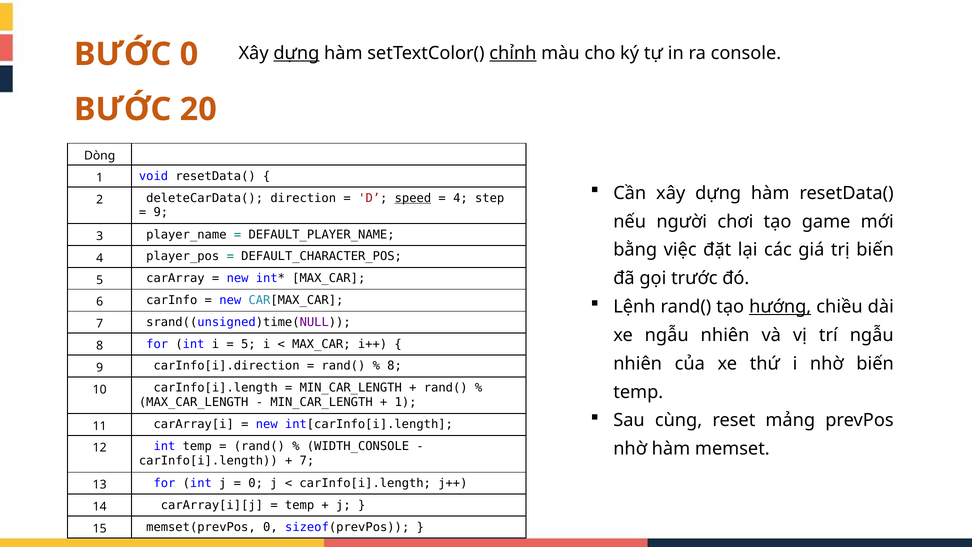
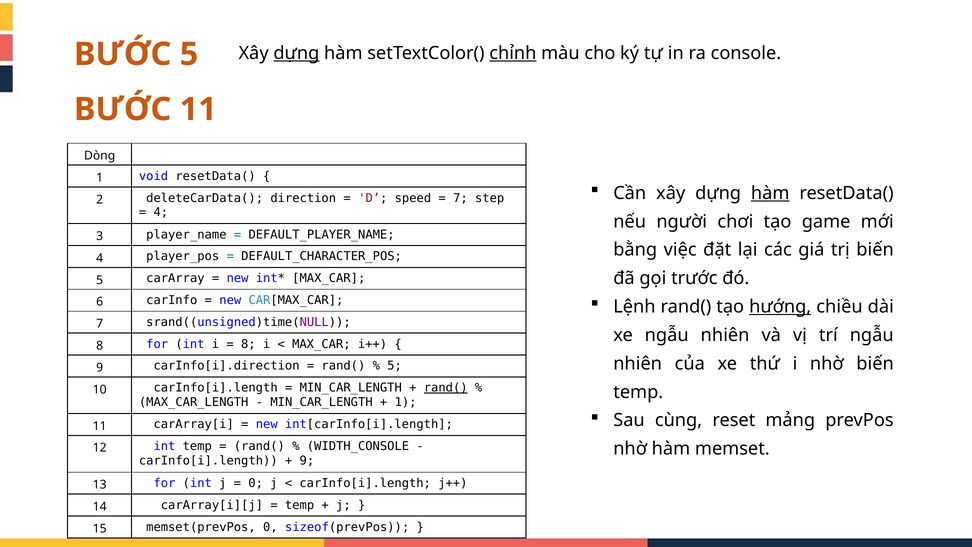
BƯỚC 0: 0 -> 5
BƯỚC 20: 20 -> 11
hàm at (770, 193) underline: none -> present
speed underline: present -> none
4 at (460, 198): 4 -> 7
9 at (161, 212): 9 -> 4
5 at (248, 344): 5 -> 8
8 at (395, 366): 8 -> 5
rand( at (446, 388) underline: none -> present
7 at (307, 460): 7 -> 9
